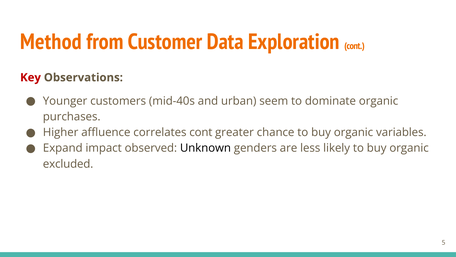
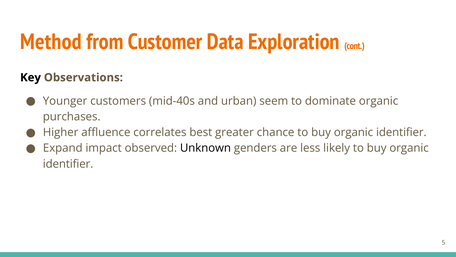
Key colour: red -> black
correlates cont: cont -> best
variables at (401, 132): variables -> identifier
excluded at (68, 164): excluded -> identifier
